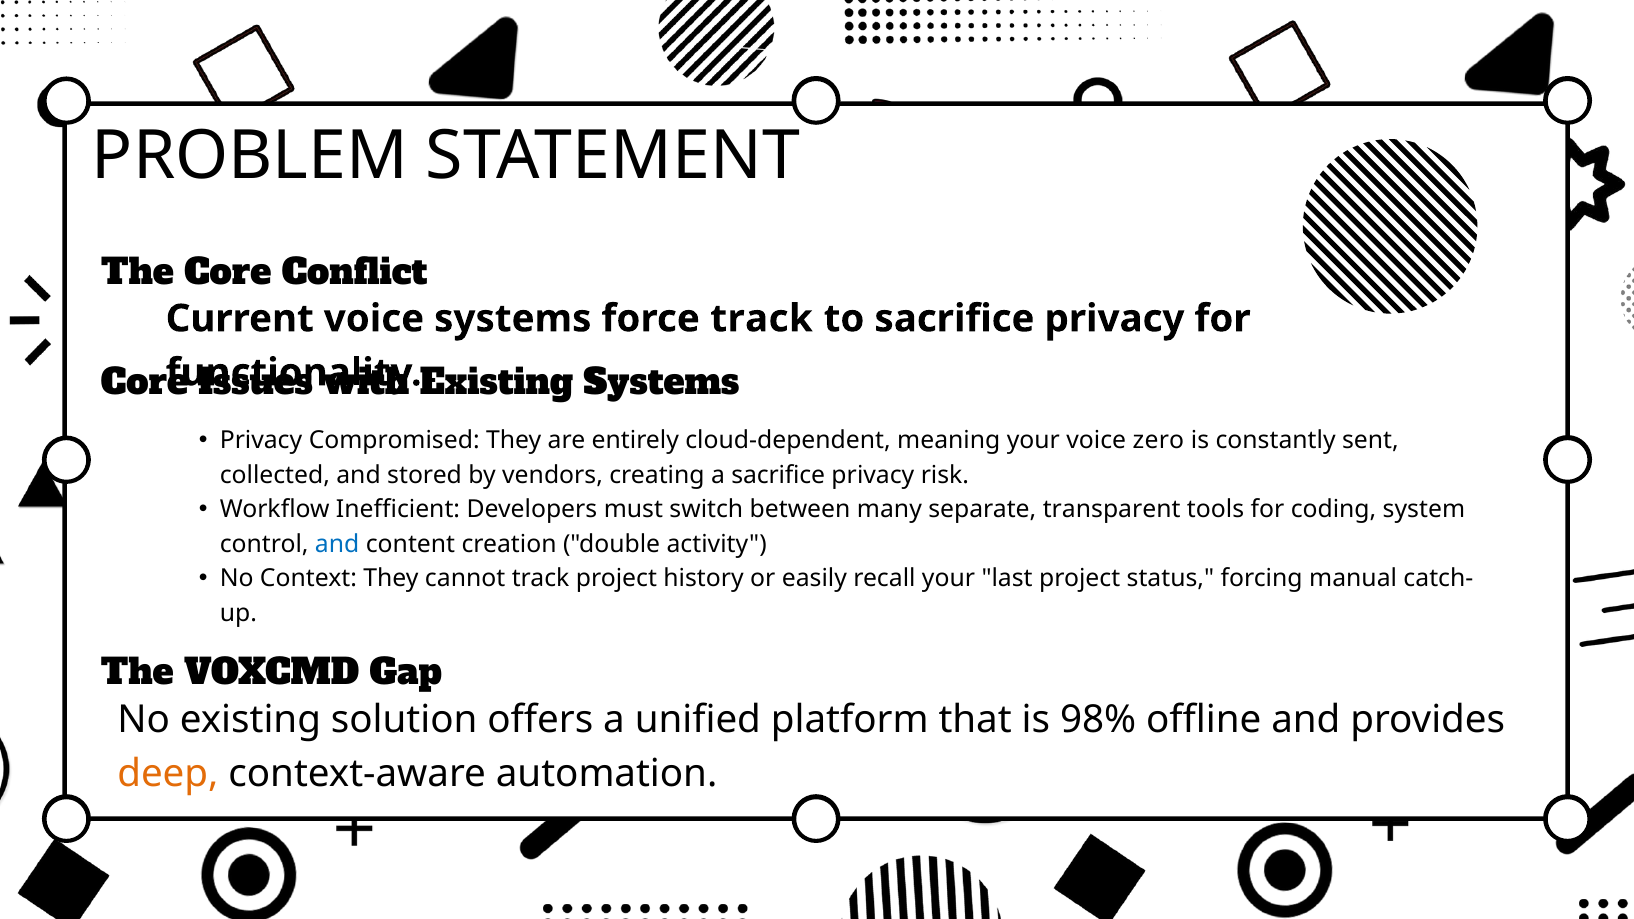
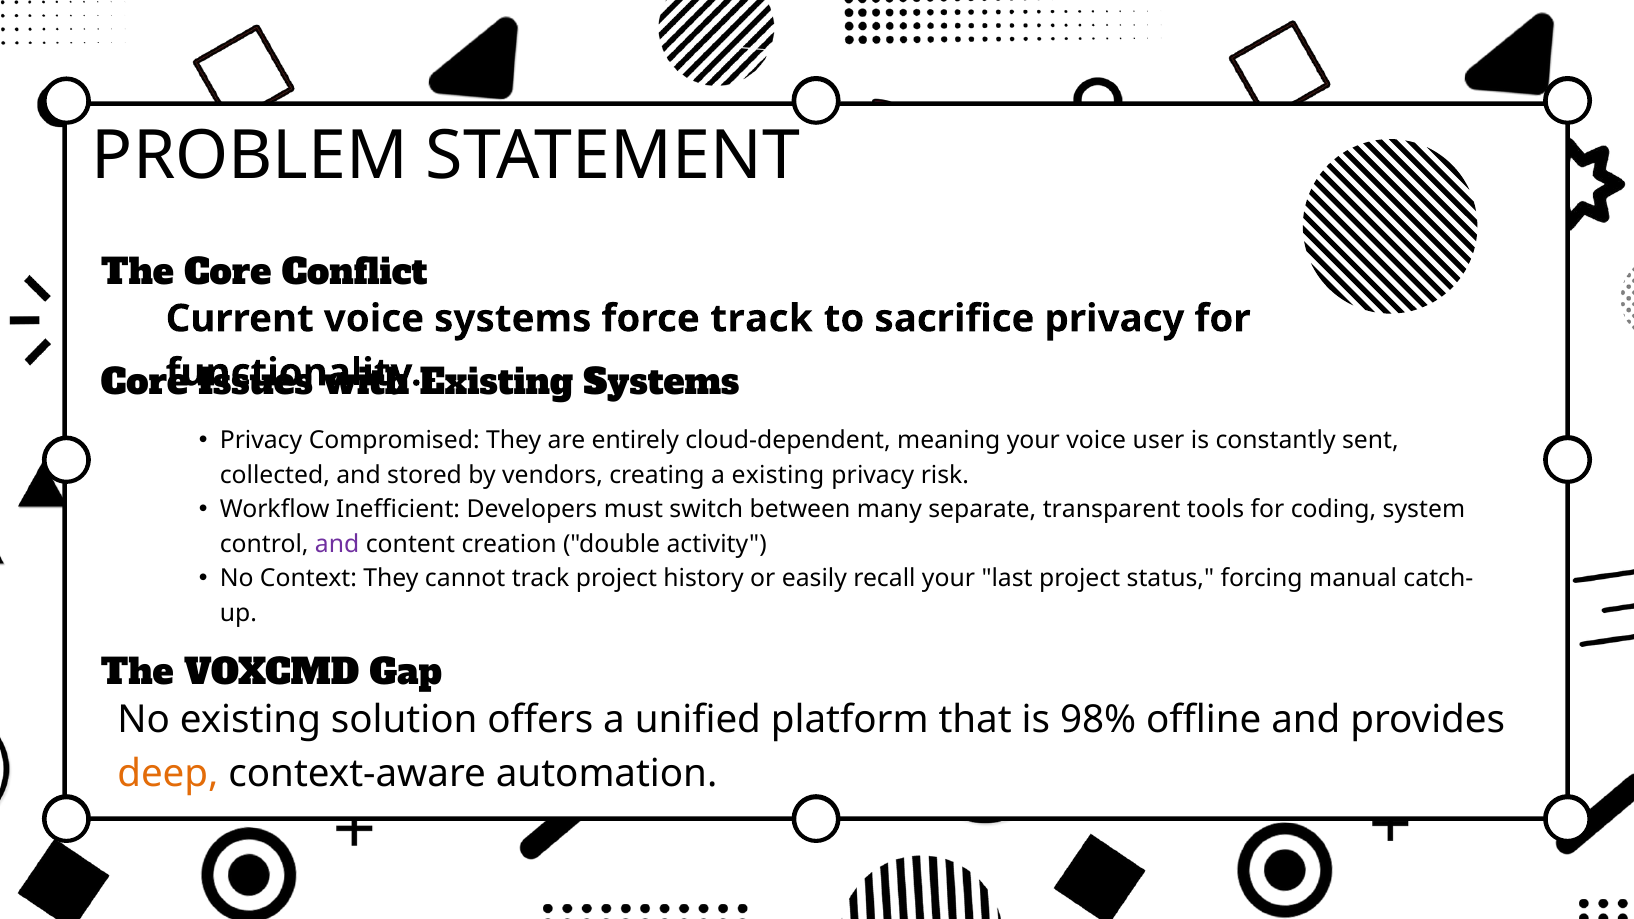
zero: zero -> user
a sacrifice: sacrifice -> existing
and at (337, 544) colour: blue -> purple
